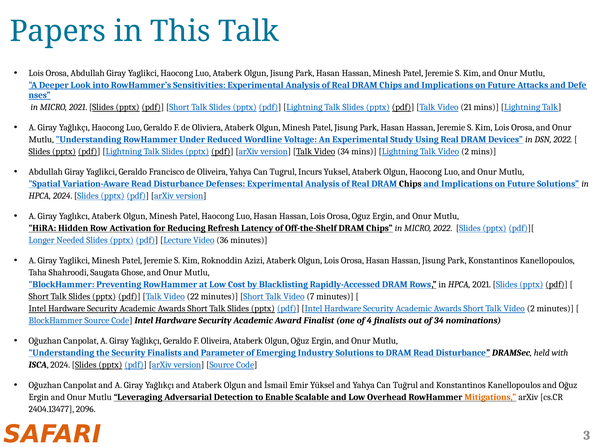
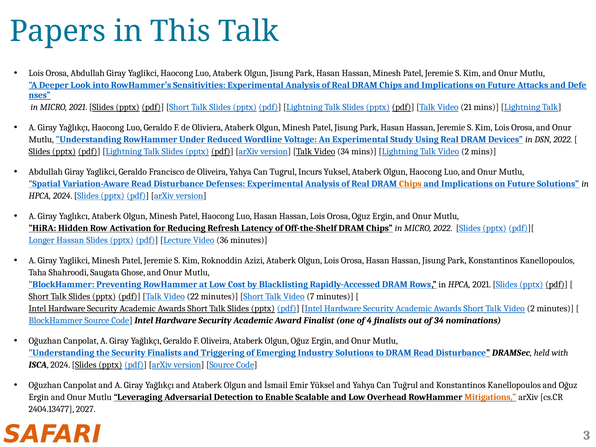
Chips at (410, 184) colour: black -> orange
Needed at (70, 240): Needed -> Hassan
Parameter: Parameter -> Triggering
2096: 2096 -> 2027
